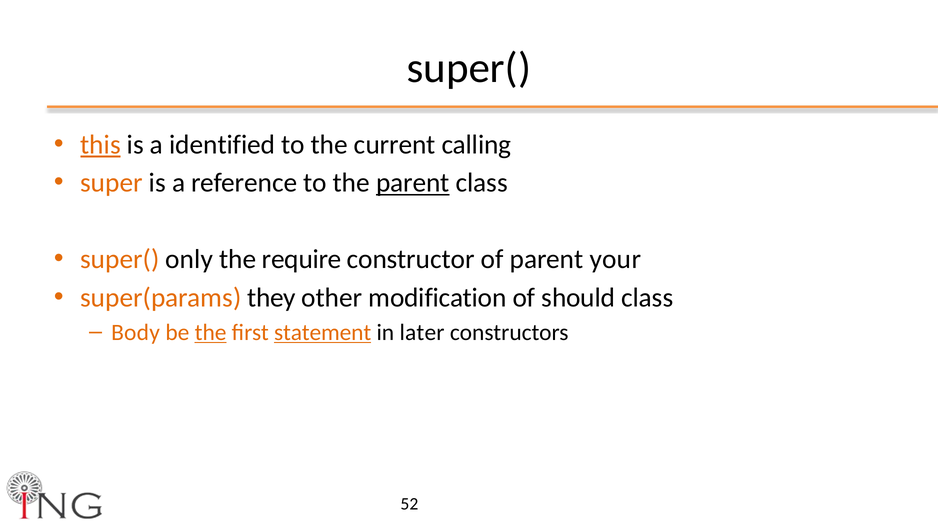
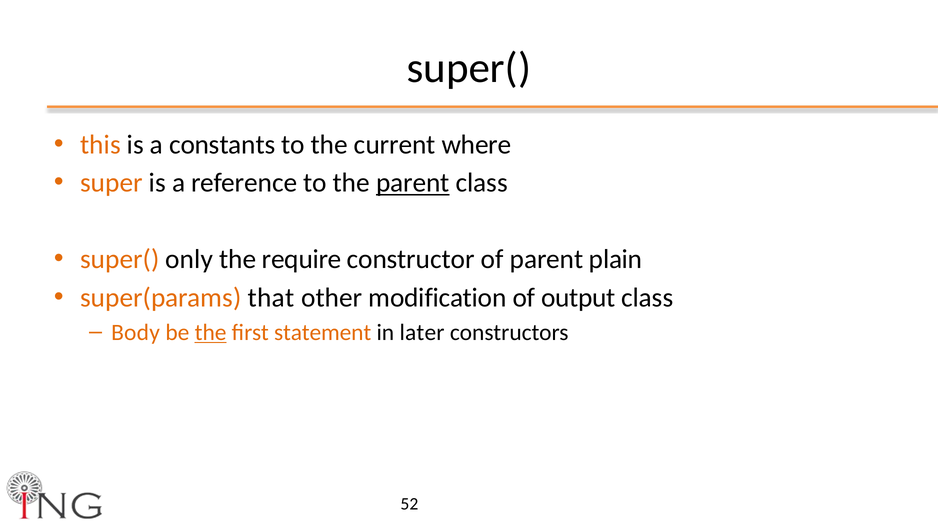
this underline: present -> none
identified: identified -> constants
calling: calling -> where
your: your -> plain
they: they -> that
should: should -> output
statement underline: present -> none
